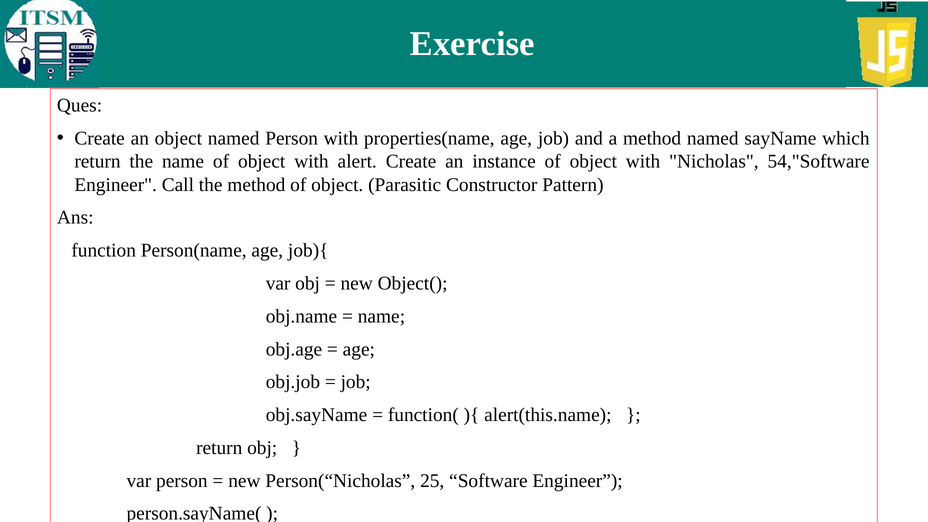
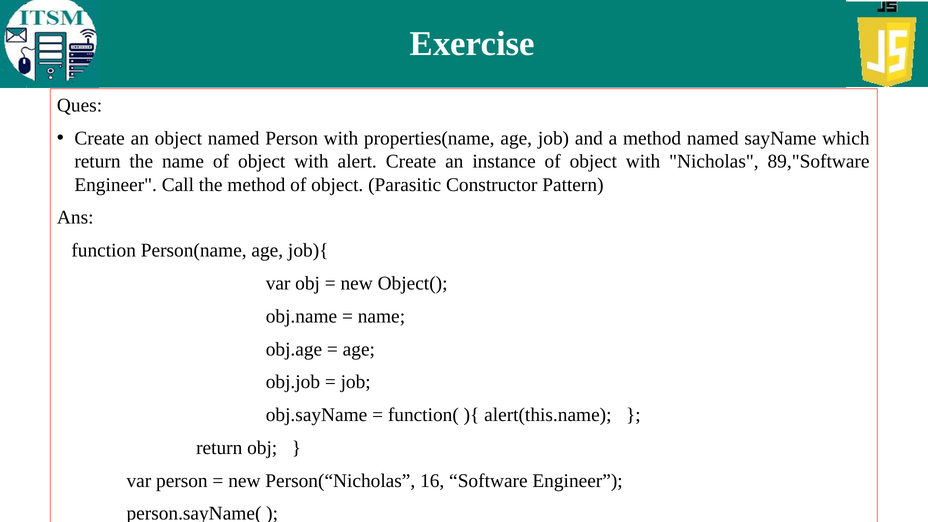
54,"Software: 54,"Software -> 89,"Software
25: 25 -> 16
